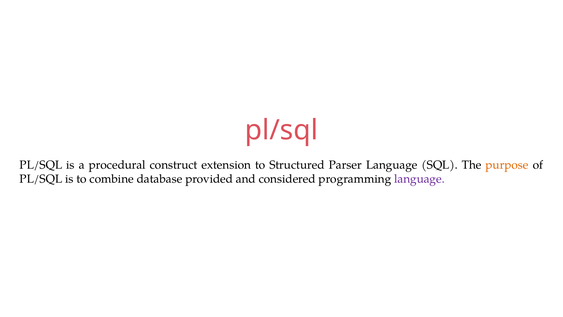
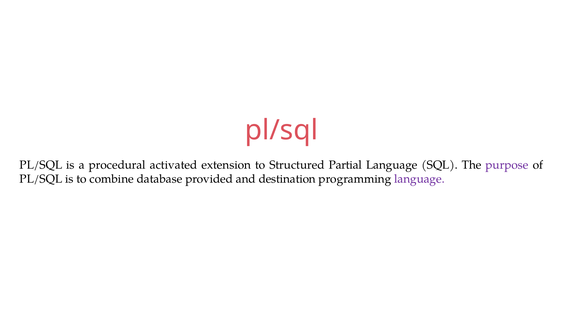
construct: construct -> activated
Parser: Parser -> Partial
purpose colour: orange -> purple
considered: considered -> destination
